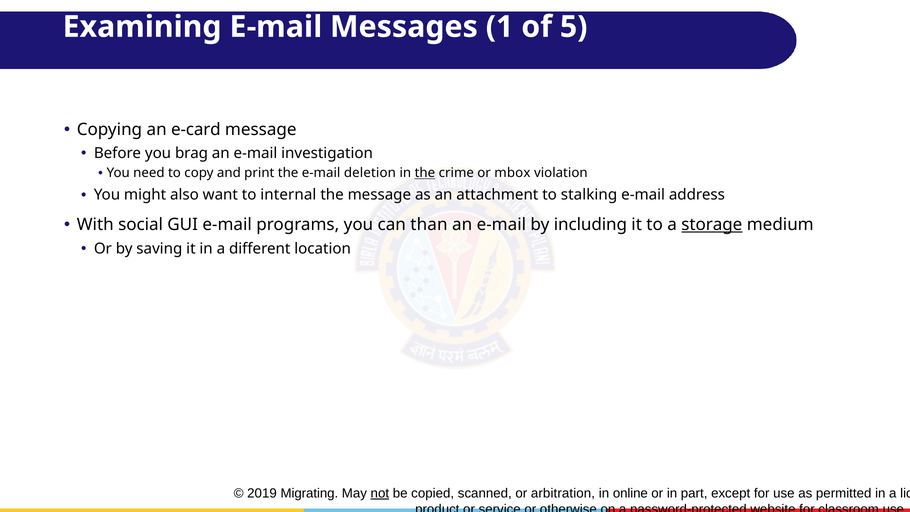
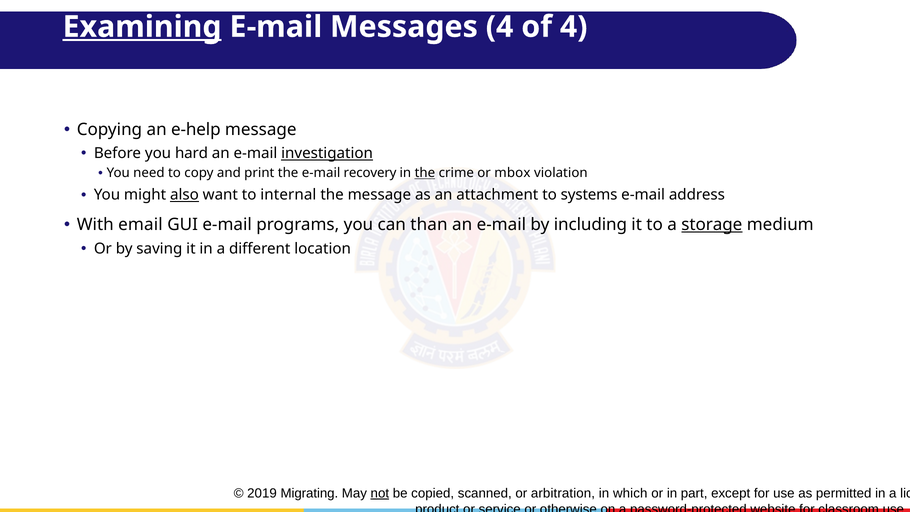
Examining underline: none -> present
Messages 1: 1 -> 4
of 5: 5 -> 4
e-card: e-card -> e-help
brag: brag -> hard
investigation underline: none -> present
deletion: deletion -> recovery
also underline: none -> present
stalking: stalking -> systems
social: social -> email
online: online -> which
